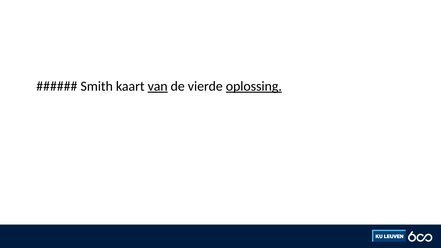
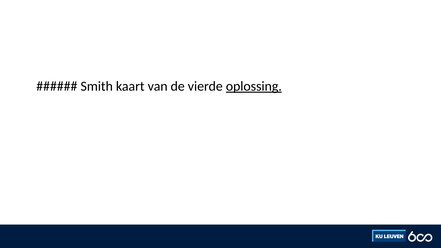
van underline: present -> none
